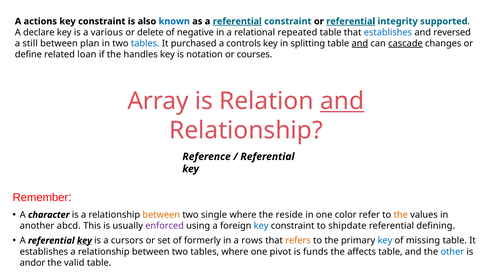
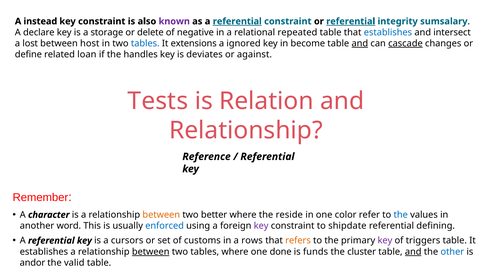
actions: actions -> instead
known colour: blue -> purple
supported: supported -> sumsalary
various: various -> storage
reversed: reversed -> intersect
still: still -> lost
plan: plan -> host
purchased: purchased -> extensions
controls: controls -> ignored
splitting: splitting -> become
notation: notation -> deviates
courses: courses -> against
Array: Array -> Tests
and at (342, 101) underline: present -> none
single: single -> better
the at (401, 215) colour: orange -> blue
abcd: abcd -> word
enforced colour: purple -> blue
key at (261, 226) colour: blue -> purple
key at (84, 241) underline: present -> none
formerly: formerly -> customs
key at (385, 241) colour: blue -> purple
missing: missing -> triggers
between at (151, 252) underline: none -> present
pivot: pivot -> done
affects: affects -> cluster
and at (413, 252) underline: none -> present
